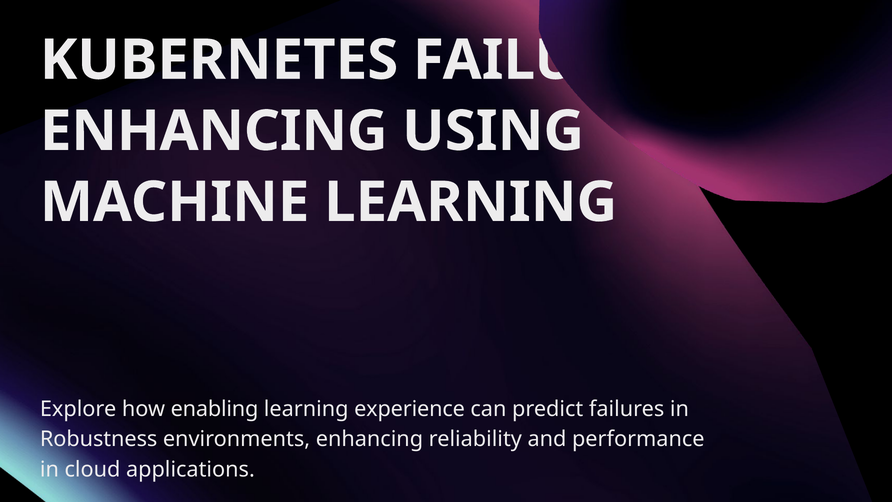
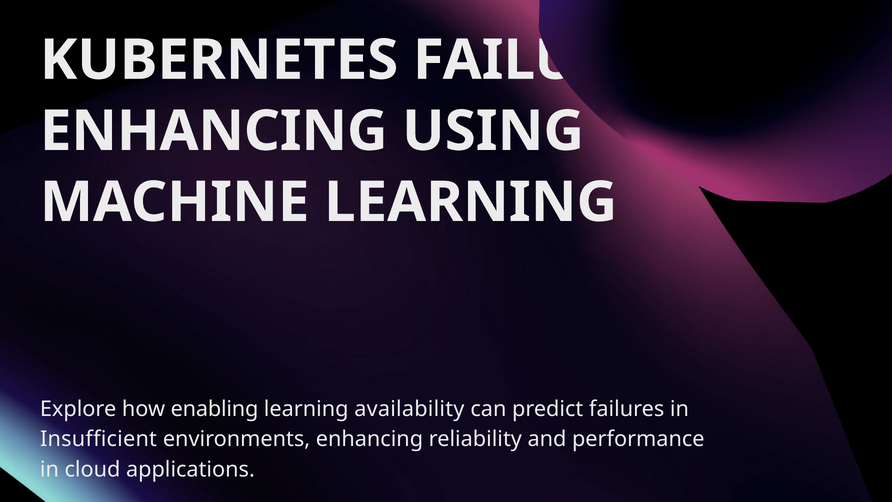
experience: experience -> availability
Robustness: Robustness -> Insufficient
